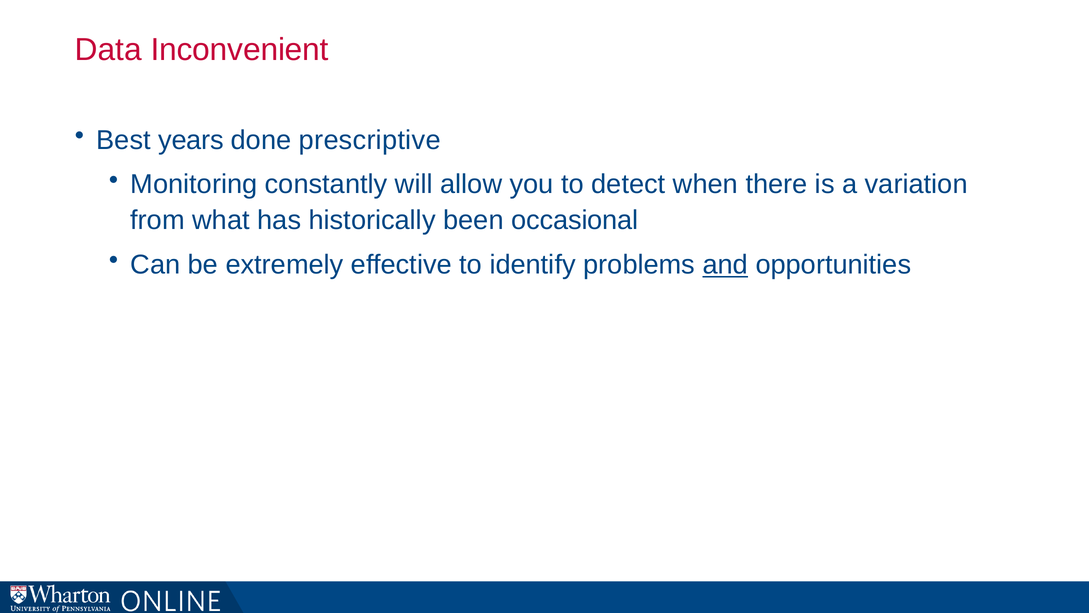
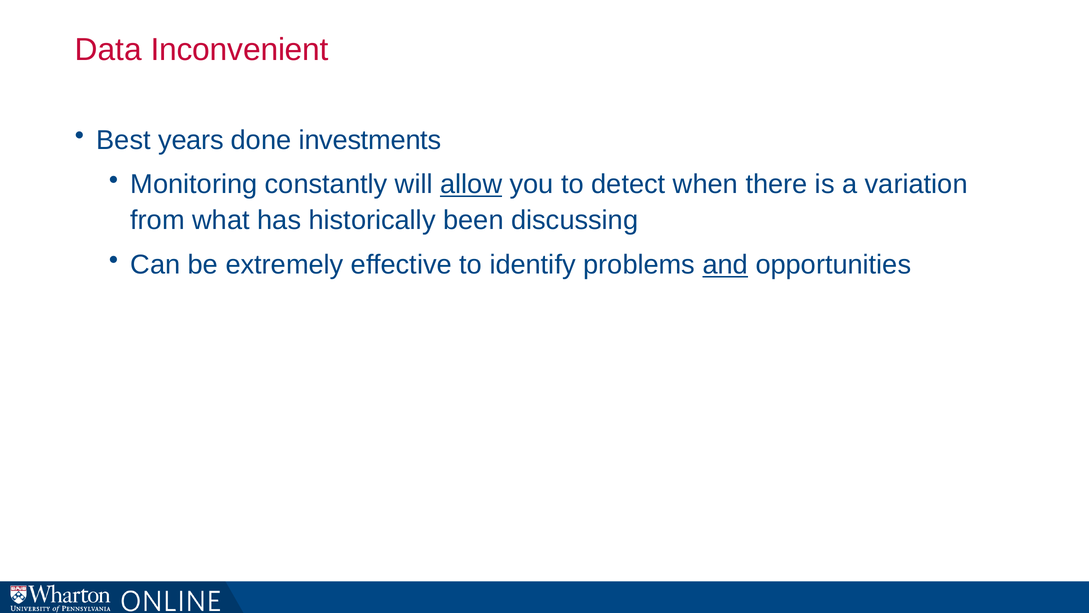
prescriptive: prescriptive -> investments
allow underline: none -> present
occasional: occasional -> discussing
